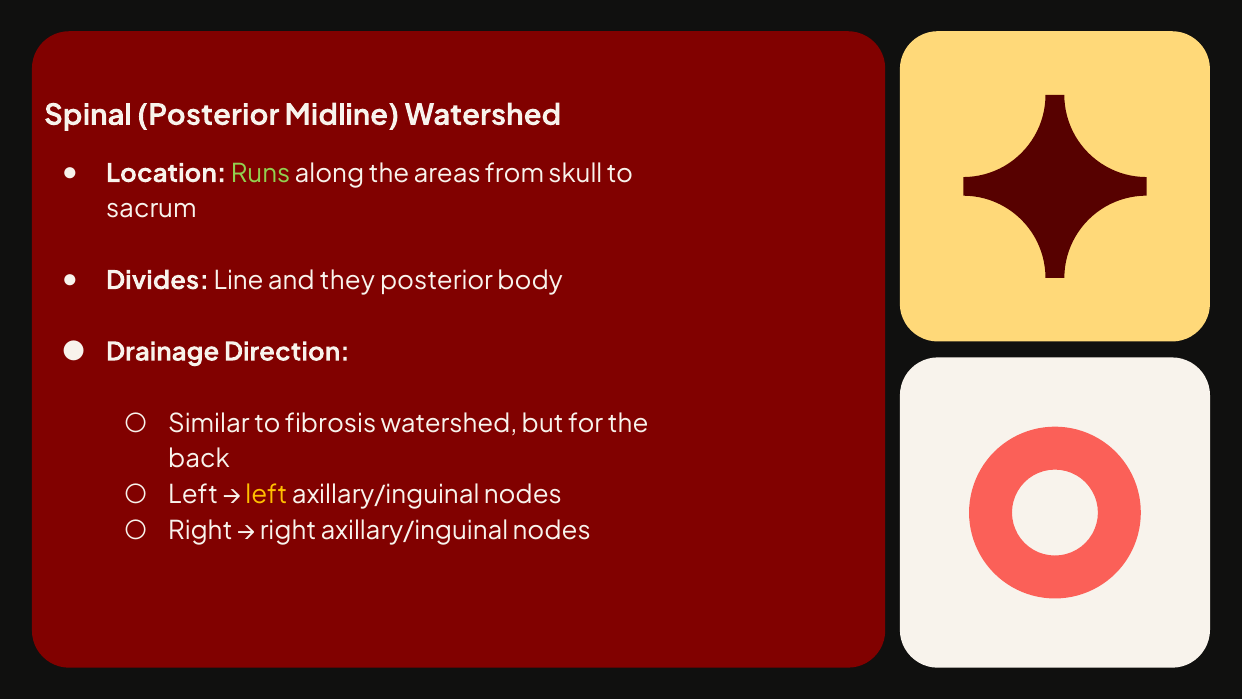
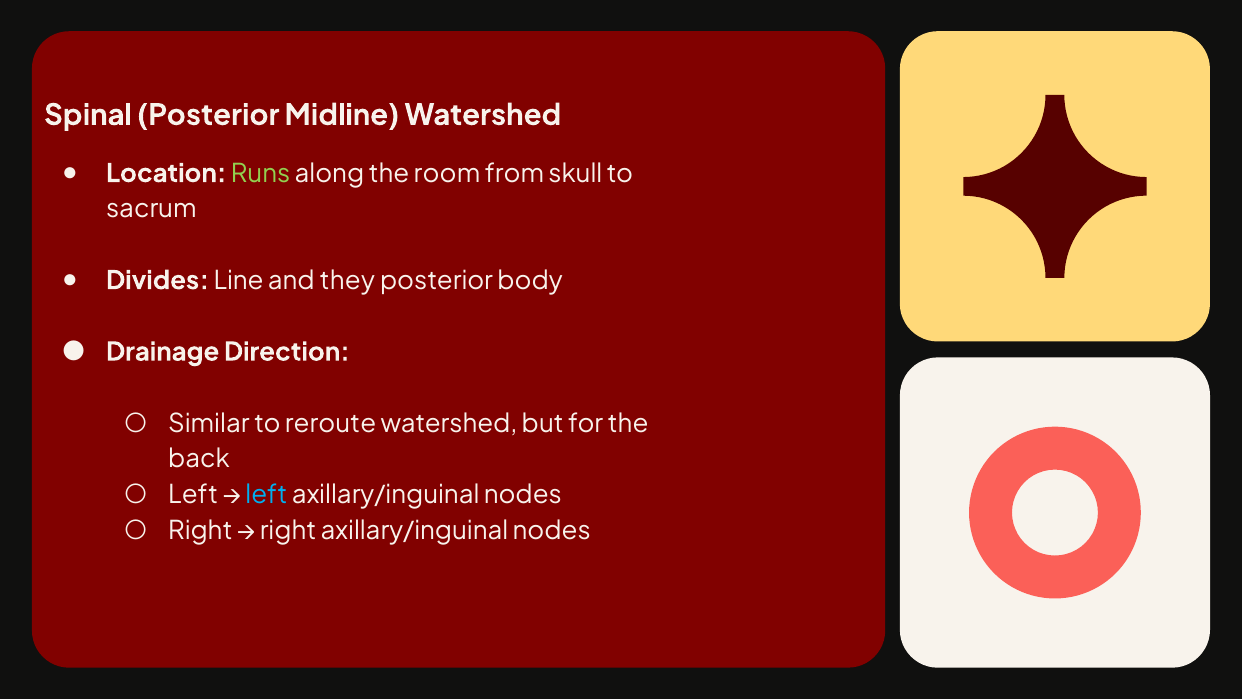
areas: areas -> room
fibrosis: fibrosis -> reroute
left at (266, 495) colour: yellow -> light blue
